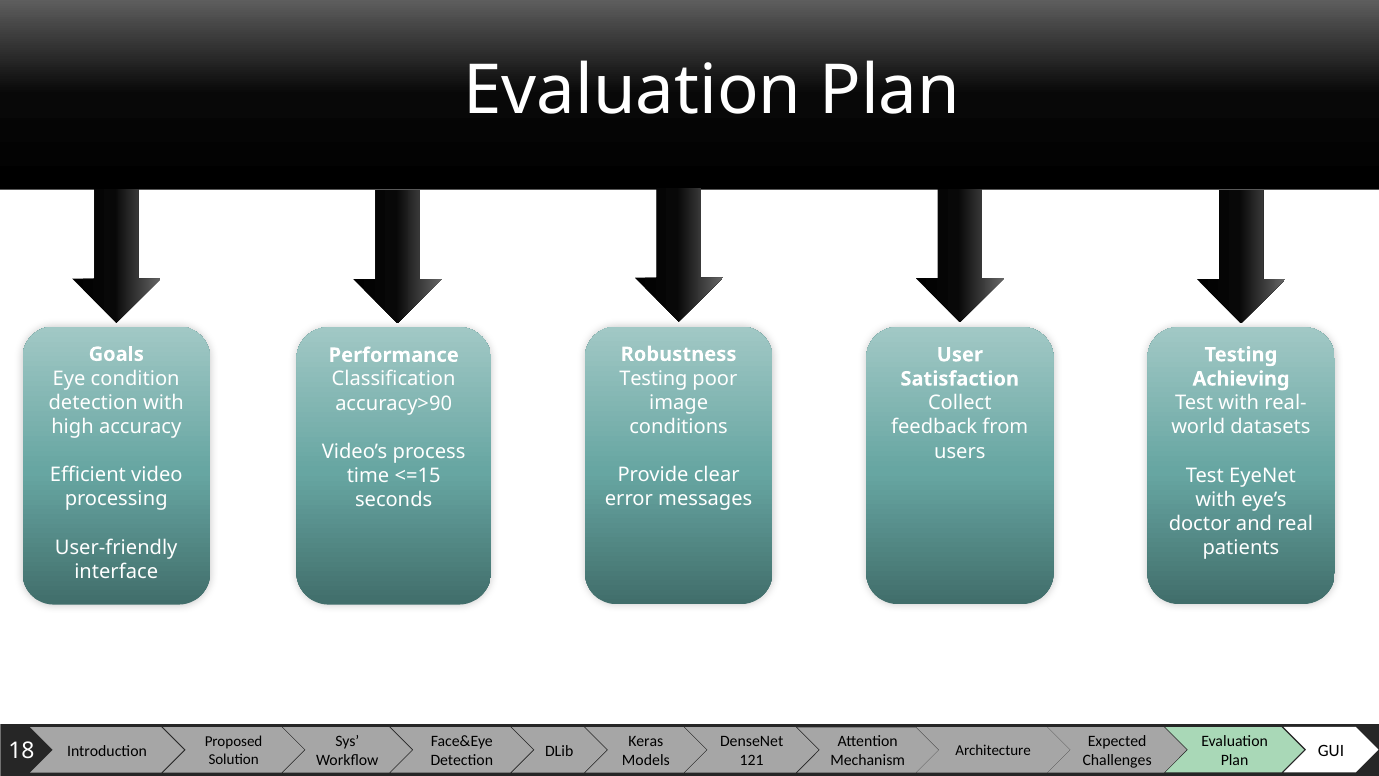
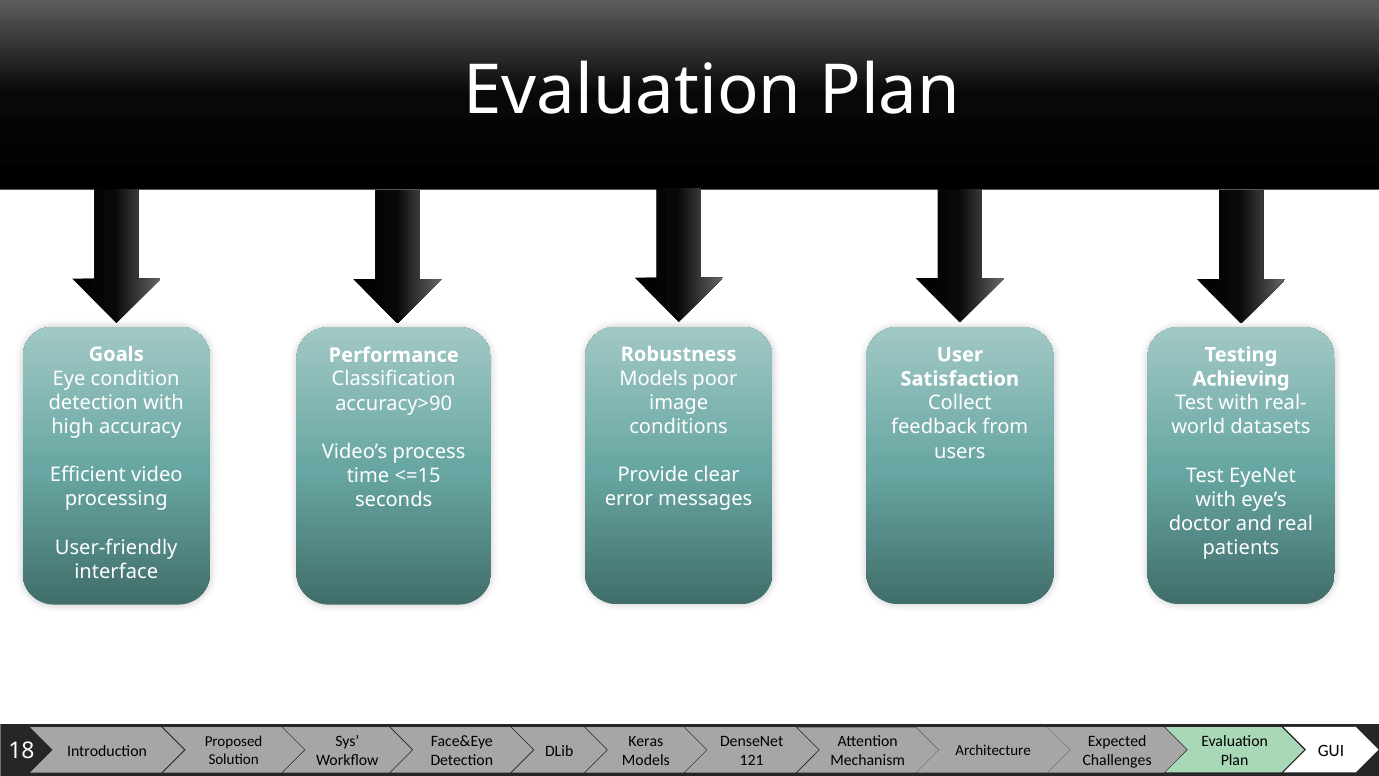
Testing at (653, 378): Testing -> Models
